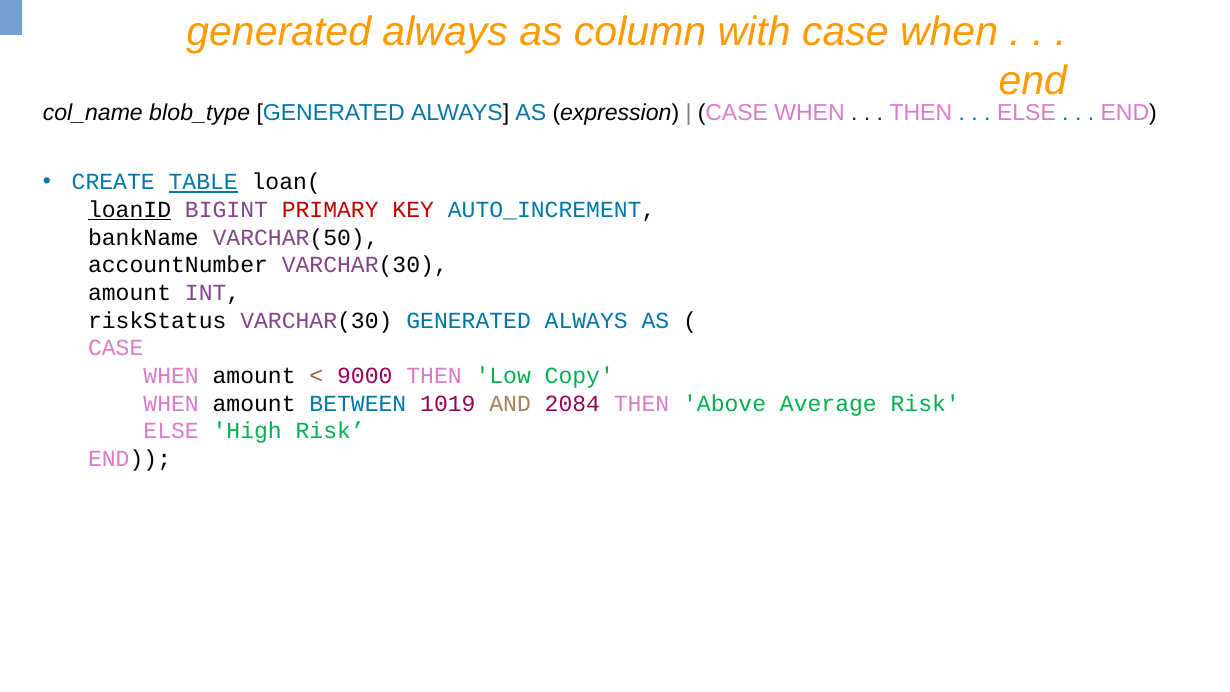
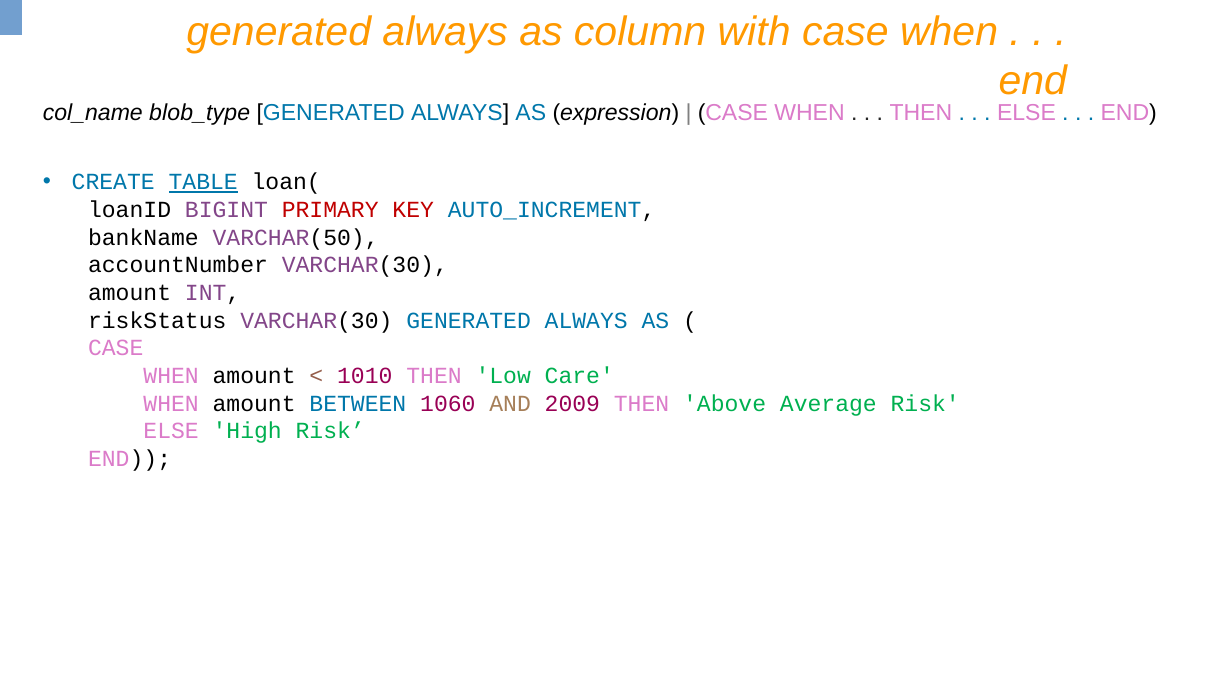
loanID underline: present -> none
9000: 9000 -> 1010
Copy: Copy -> Care
1019: 1019 -> 1060
2084: 2084 -> 2009
